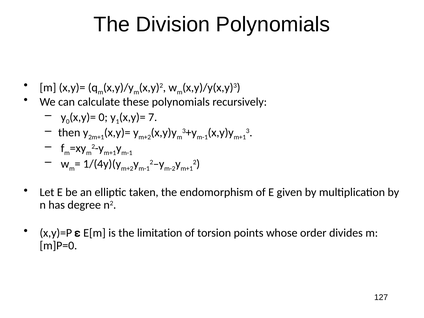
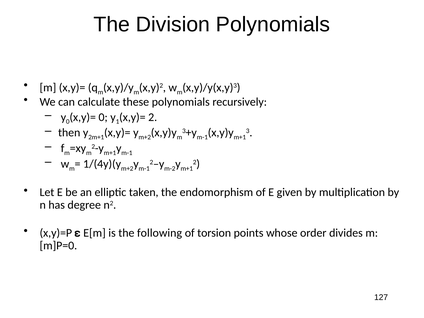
x,y)= 7: 7 -> 2
limitation: limitation -> following
